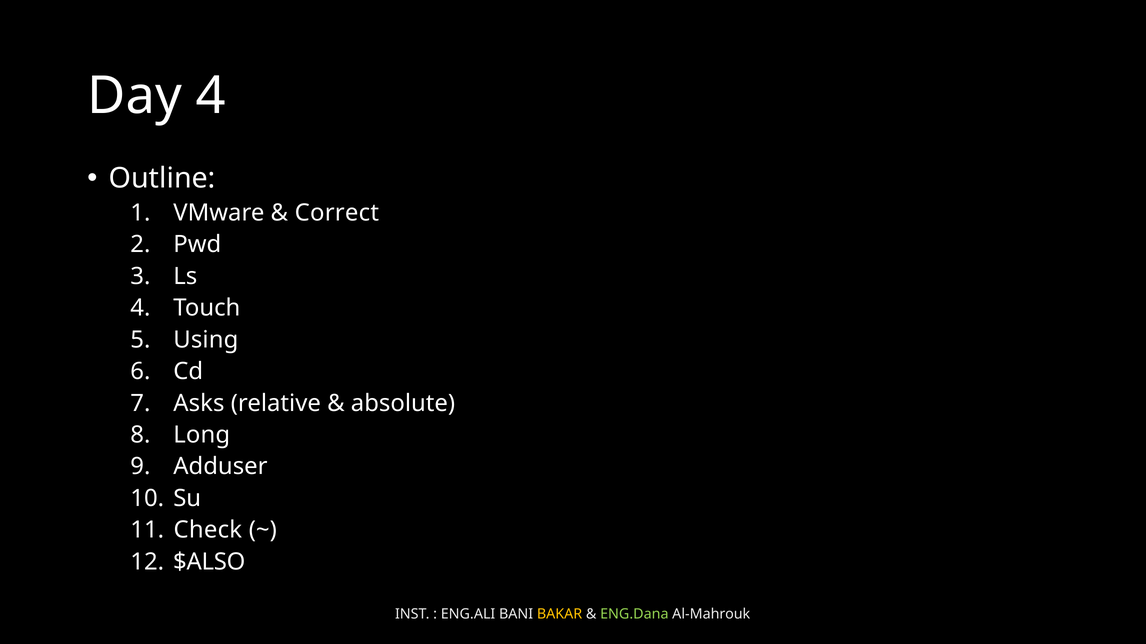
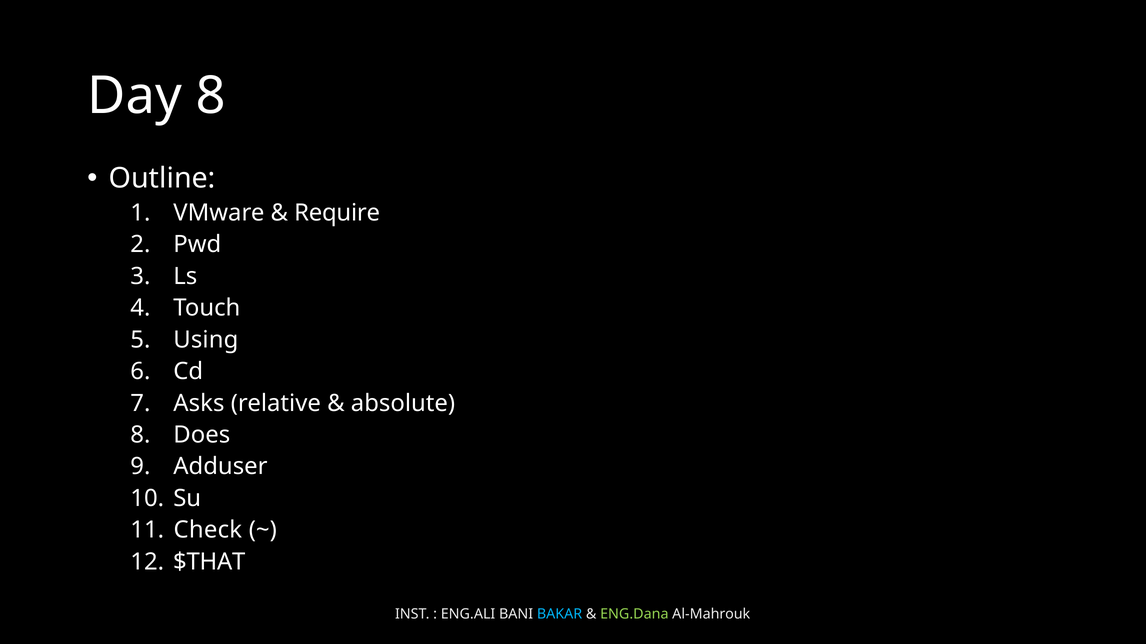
Day 4: 4 -> 8
Correct: Correct -> Require
Long: Long -> Does
$ALSO: $ALSO -> $THAT
BAKAR colour: yellow -> light blue
